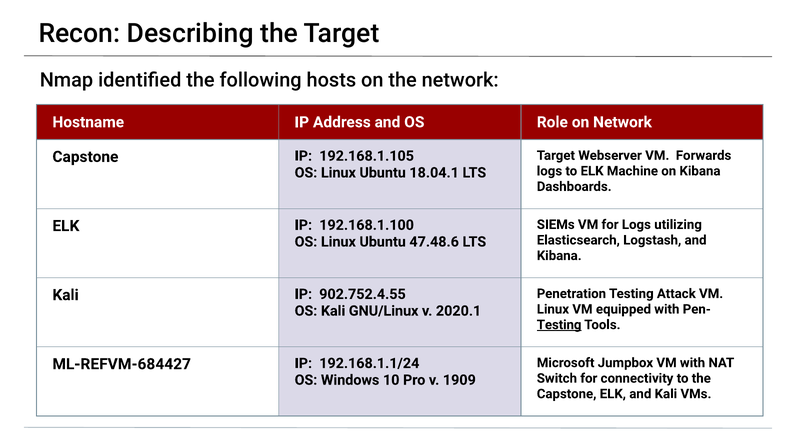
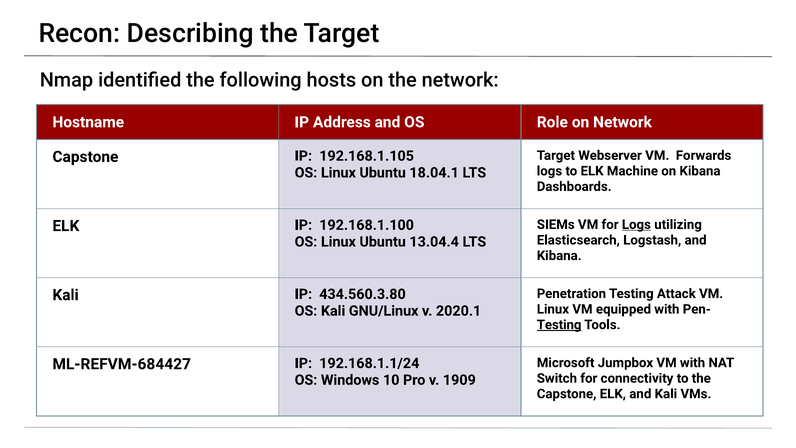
Logs at (636, 224) underline: none -> present
47.48.6: 47.48.6 -> 13.04.4
902.752.4.55: 902.752.4.55 -> 434.560.3.80
